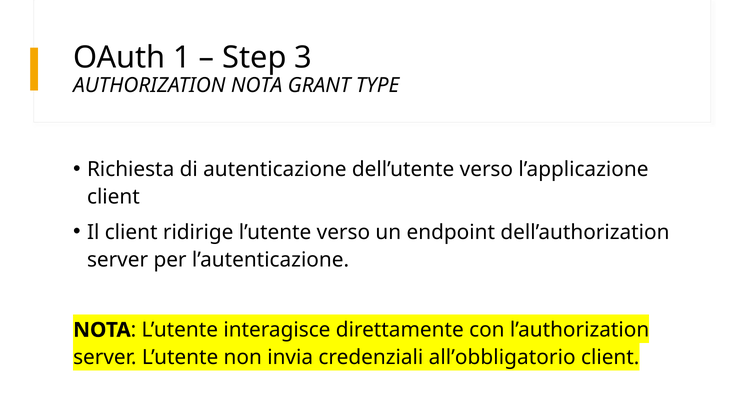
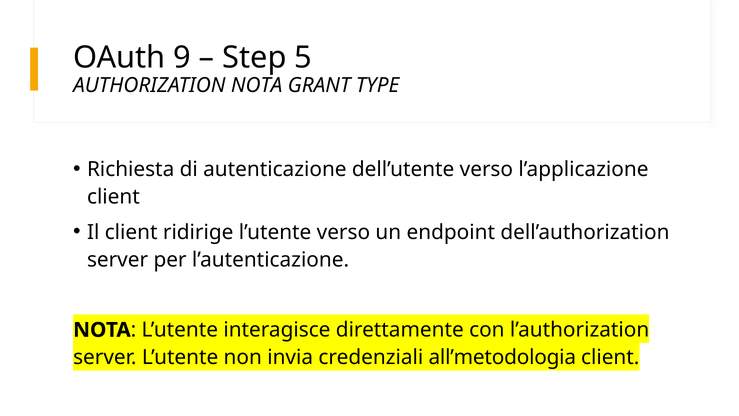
1: 1 -> 9
3: 3 -> 5
all’obbligatorio: all’obbligatorio -> all’metodologia
